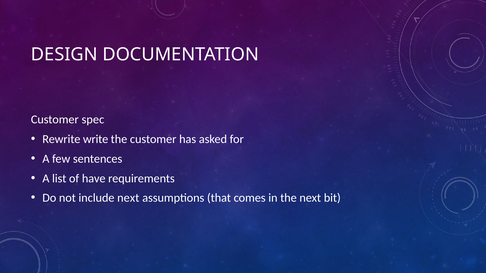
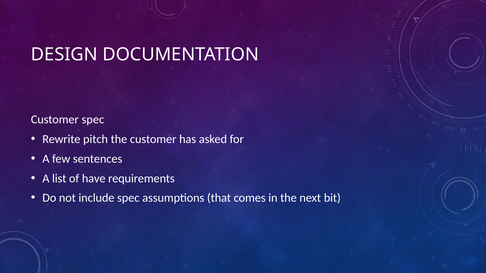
write: write -> pitch
include next: next -> spec
